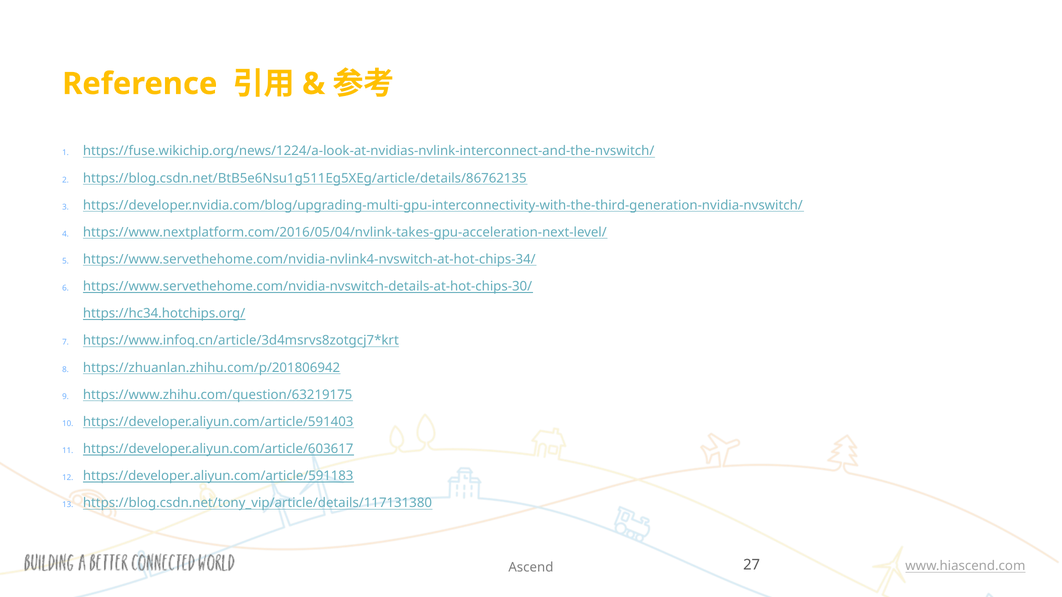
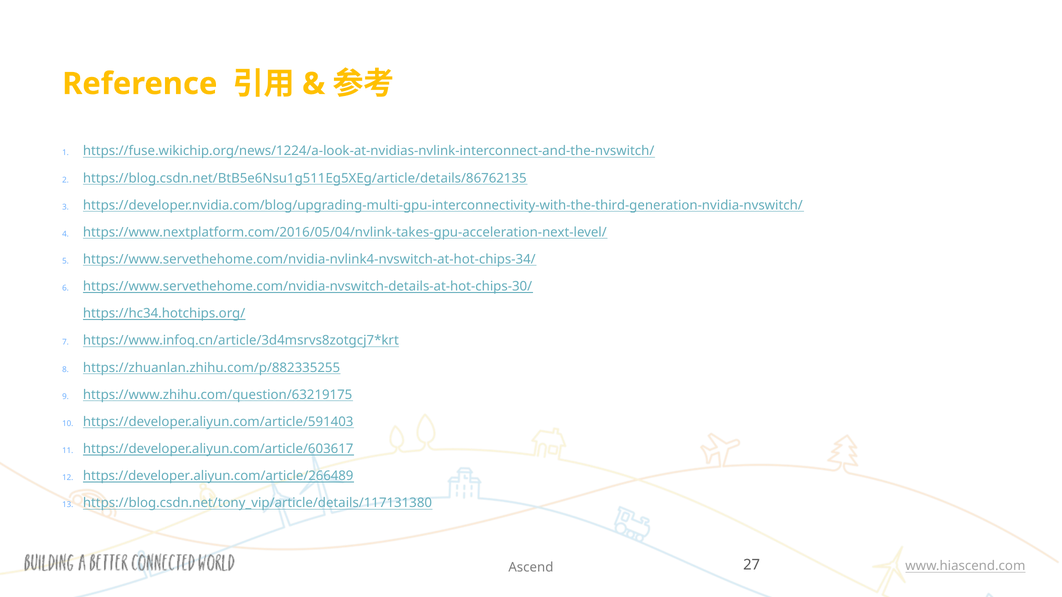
https://zhuanlan.zhihu.com/p/201806942: https://zhuanlan.zhihu.com/p/201806942 -> https://zhuanlan.zhihu.com/p/882335255
https://developer.aliyun.com/article/591183: https://developer.aliyun.com/article/591183 -> https://developer.aliyun.com/article/266489
